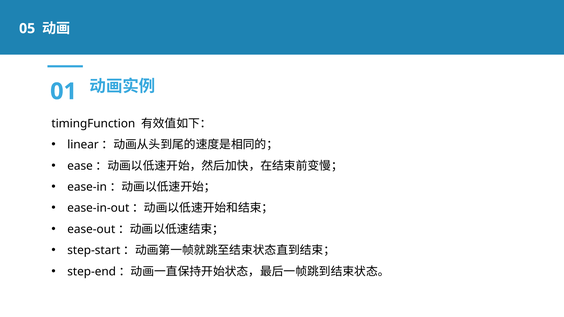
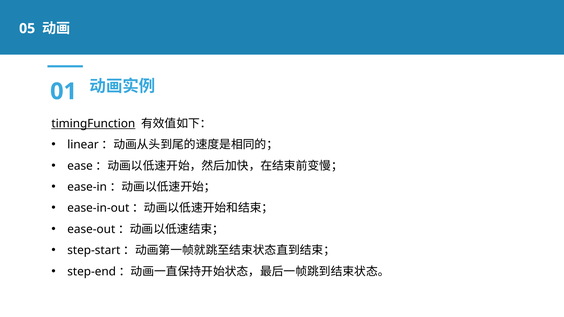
timingFunction underline: none -> present
